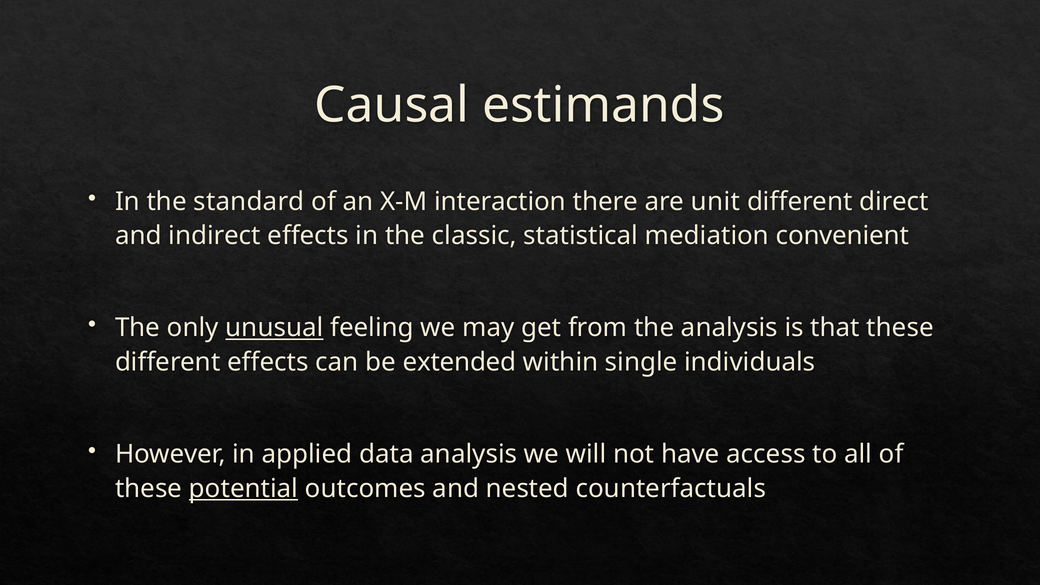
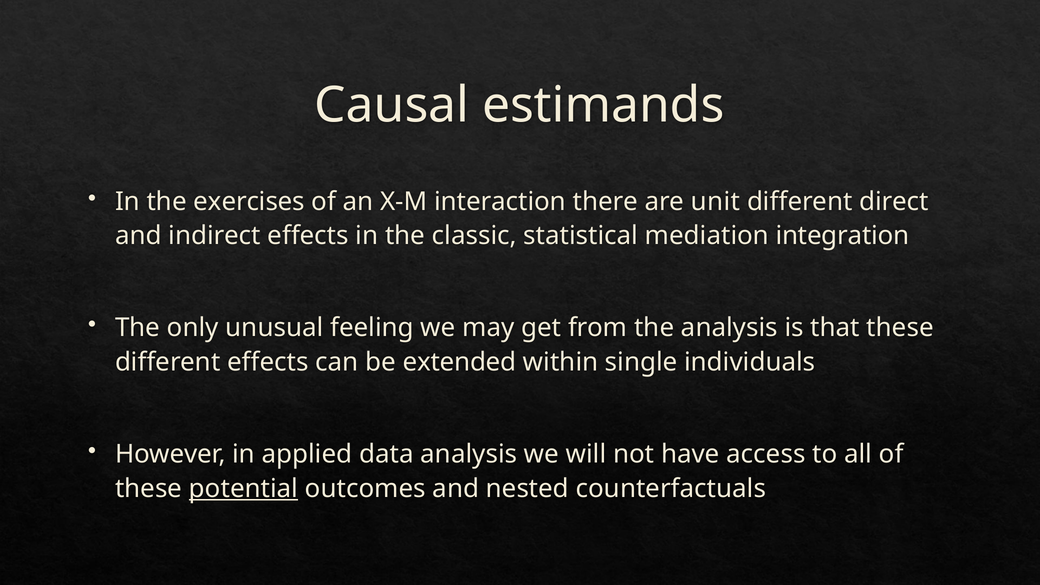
standard: standard -> exercises
convenient: convenient -> integration
unusual underline: present -> none
